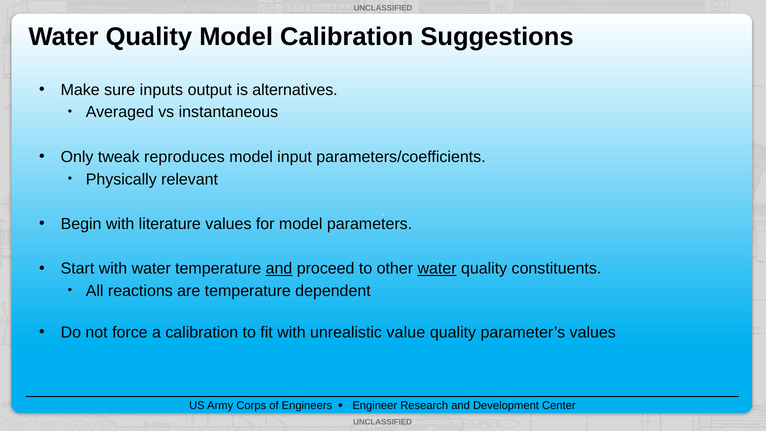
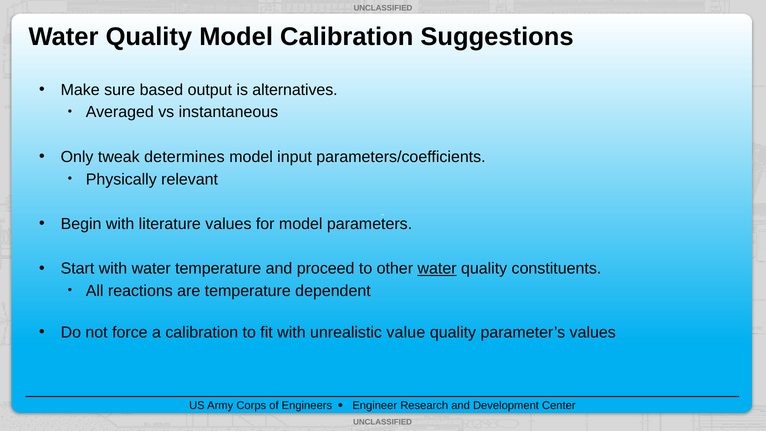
inputs: inputs -> based
reproduces: reproduces -> determines
and at (279, 269) underline: present -> none
